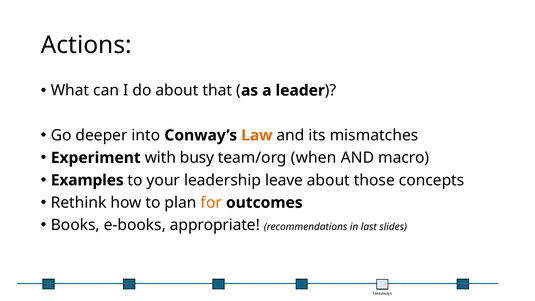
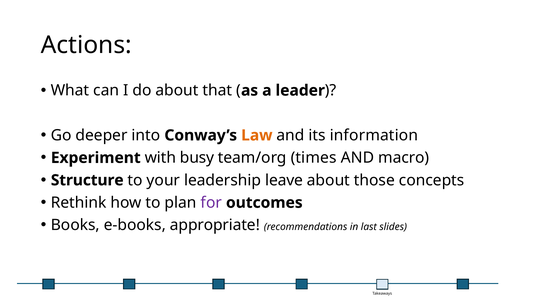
mismatches: mismatches -> information
when: when -> times
Examples: Examples -> Structure
for colour: orange -> purple
